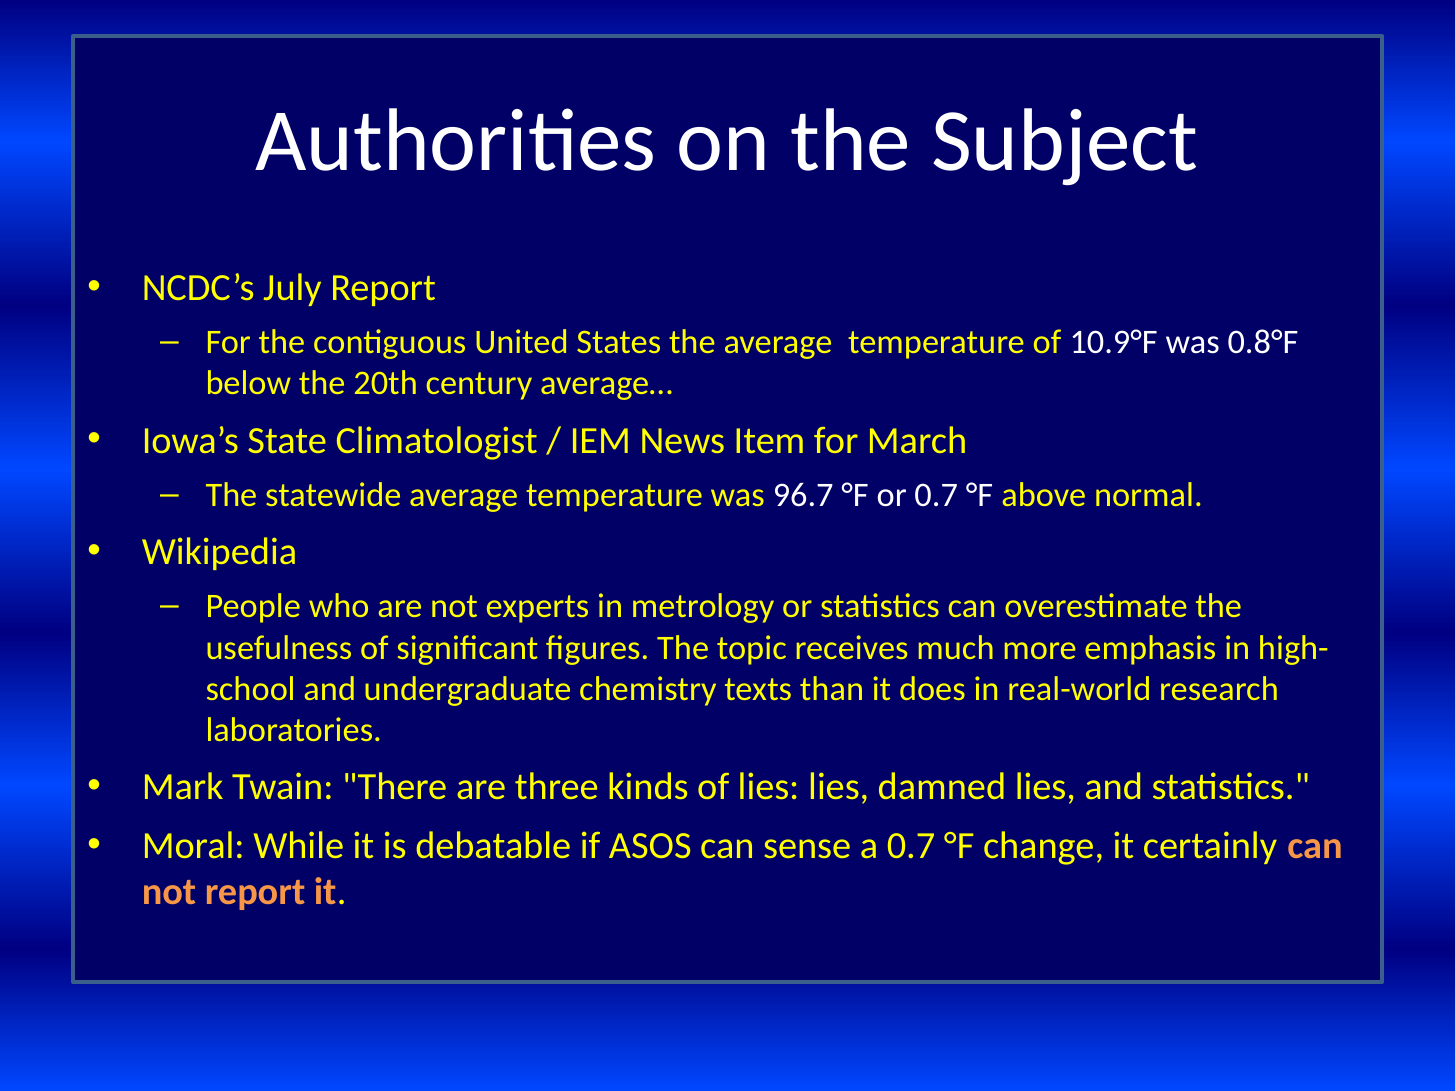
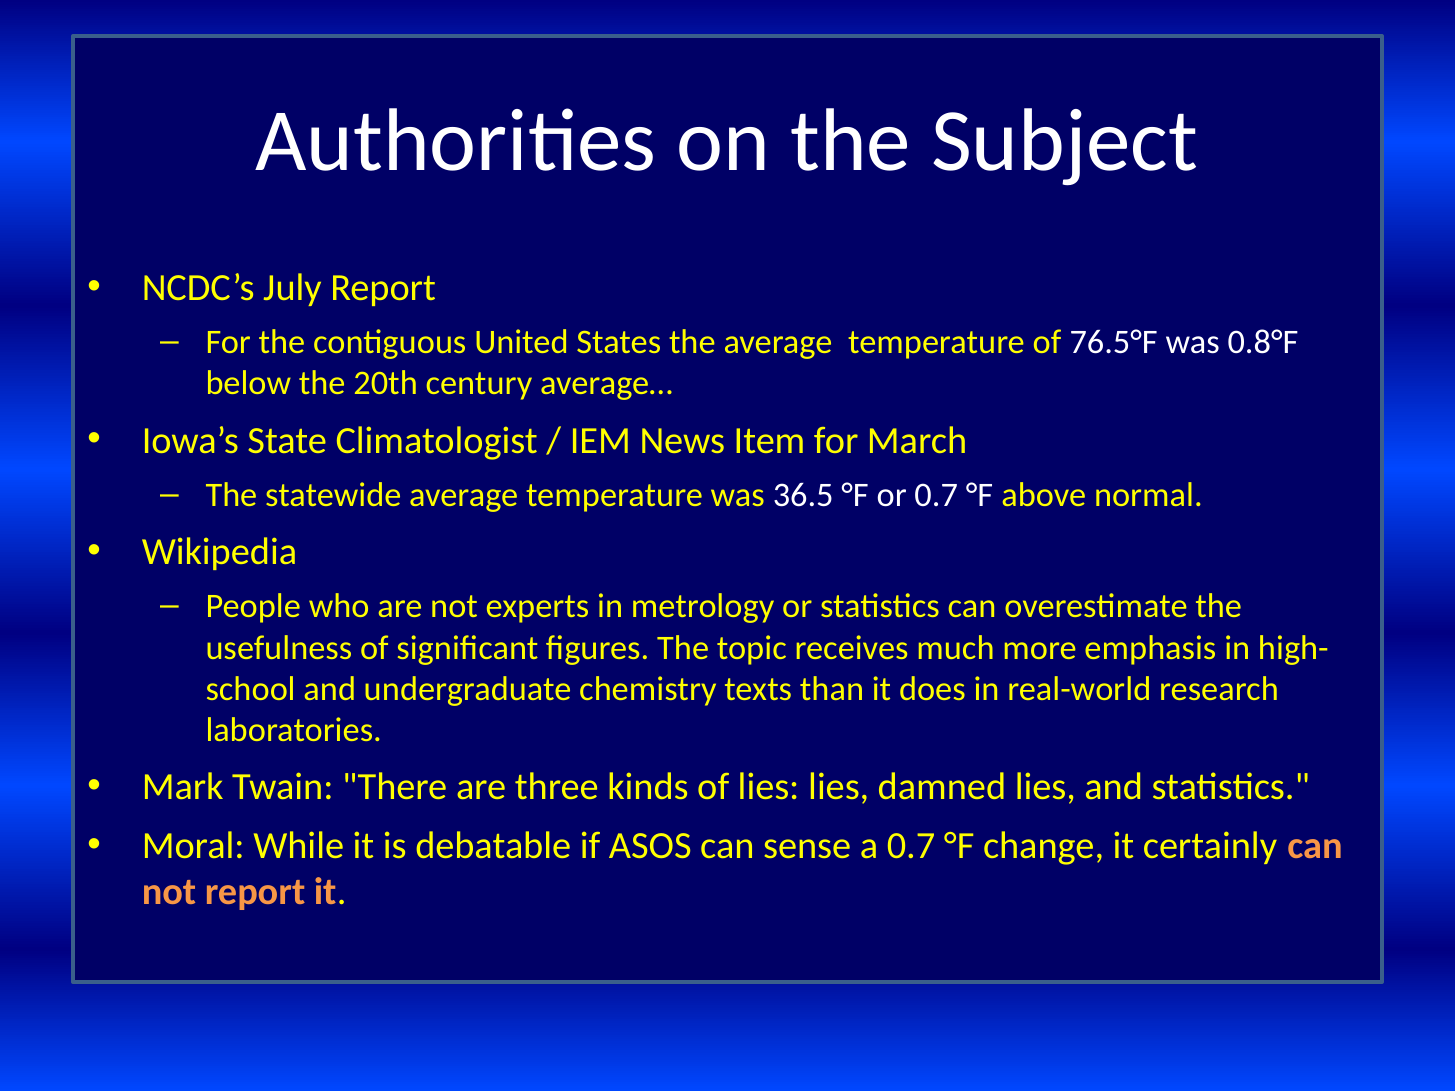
10.9°F: 10.9°F -> 76.5°F
96.7: 96.7 -> 36.5
